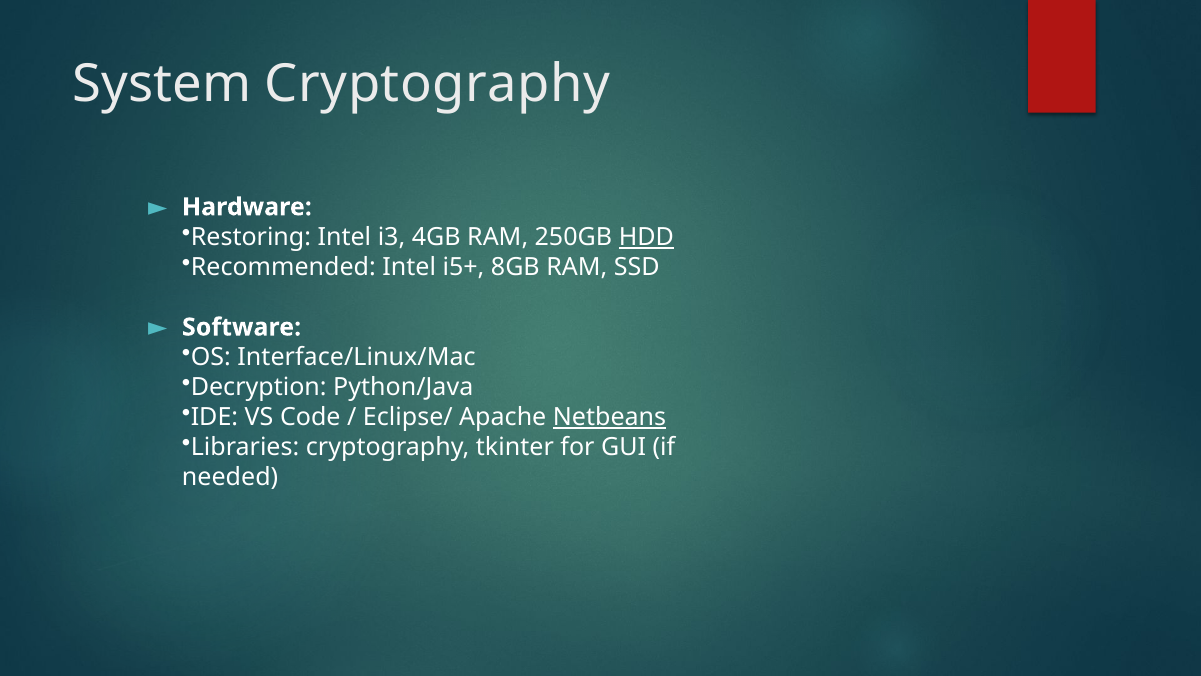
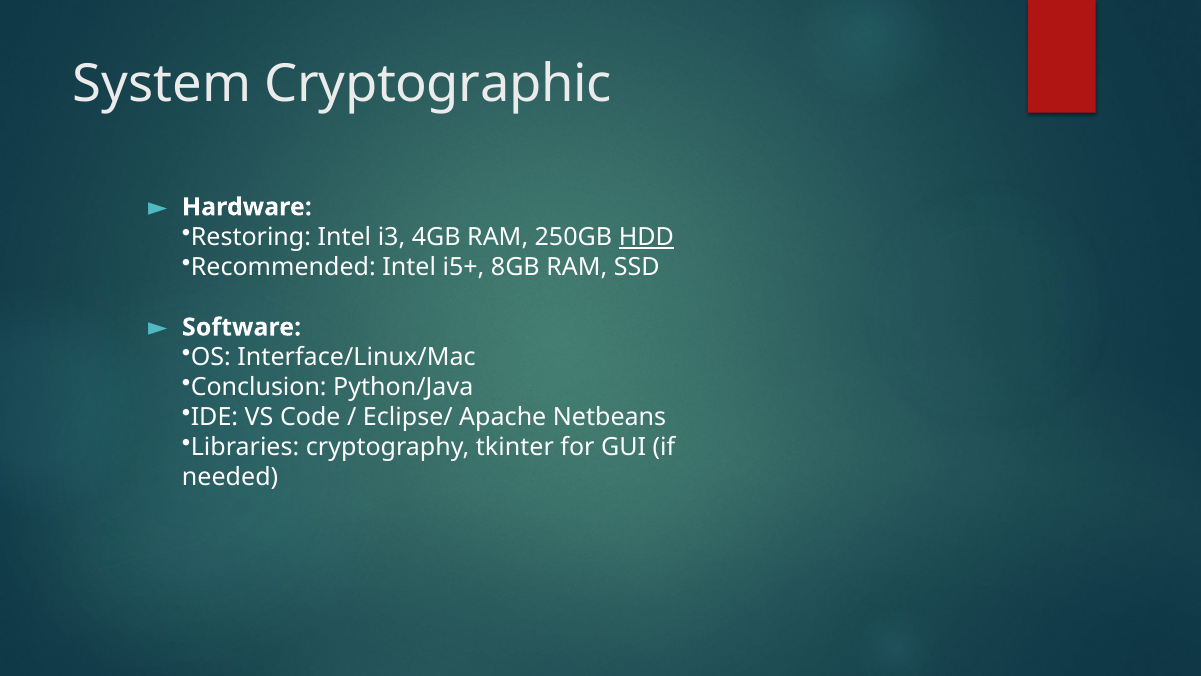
System Cryptography: Cryptography -> Cryptographic
Decryption: Decryption -> Conclusion
Netbeans underline: present -> none
